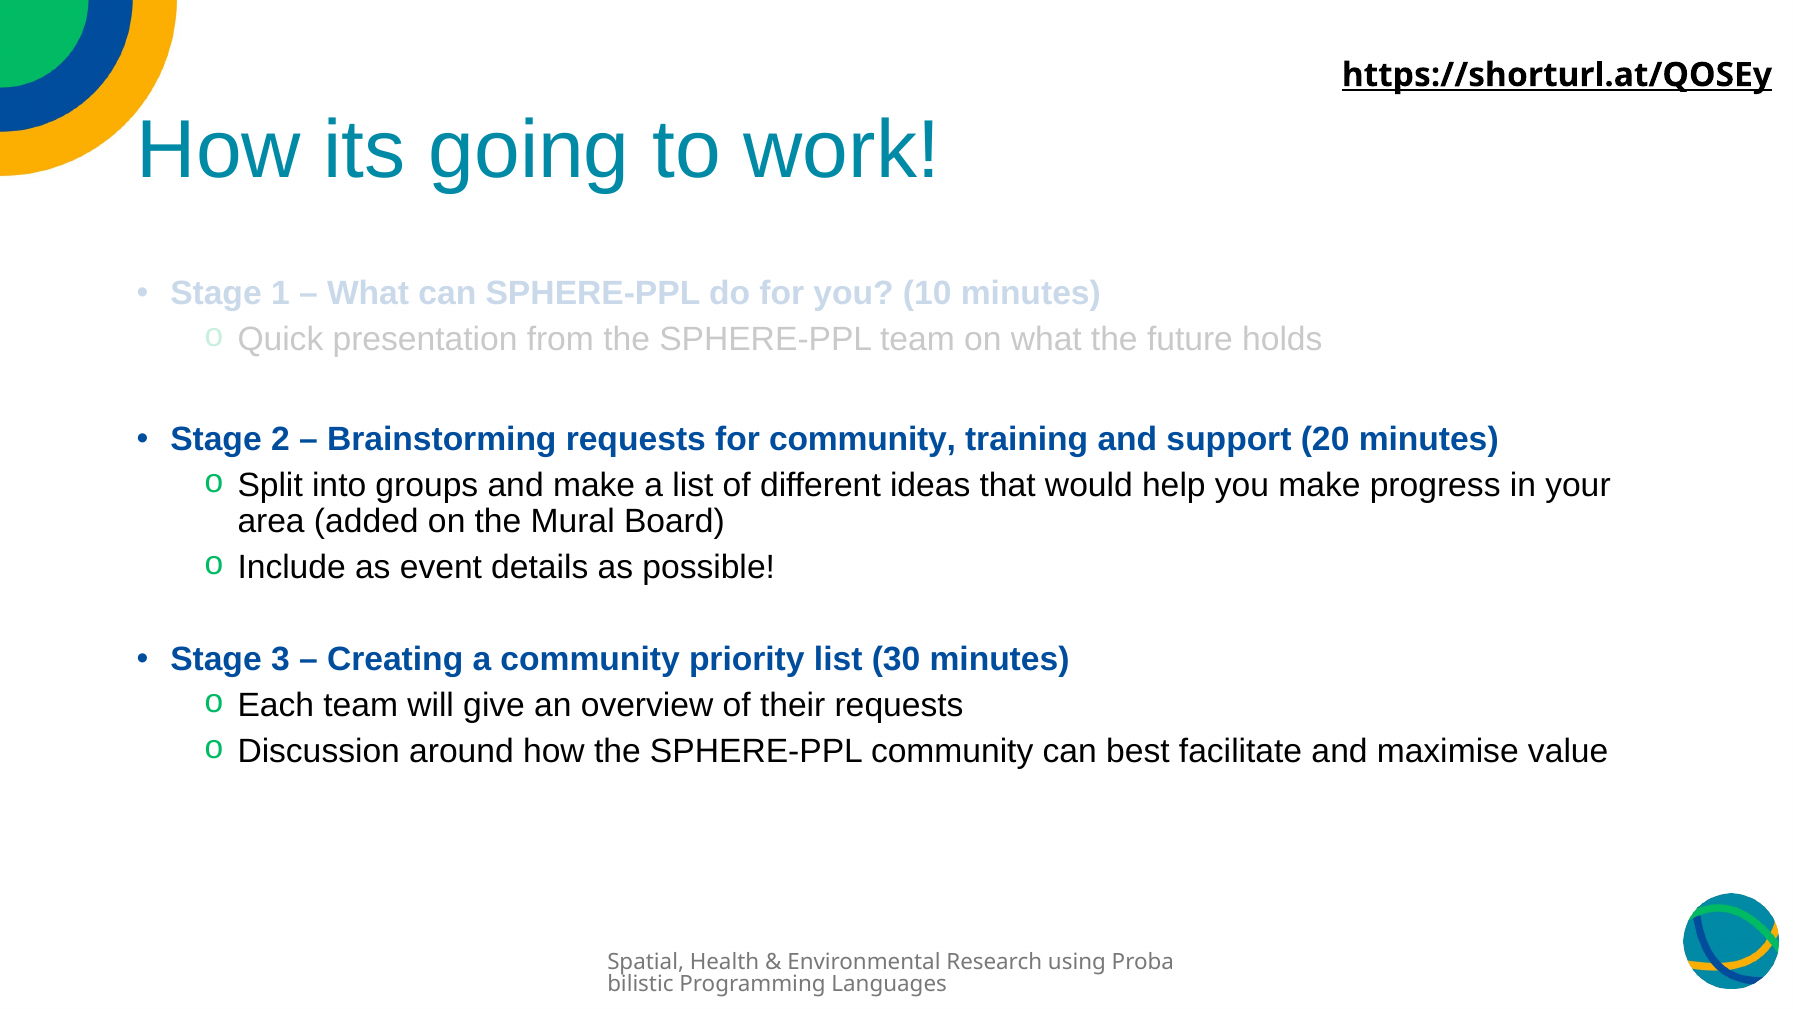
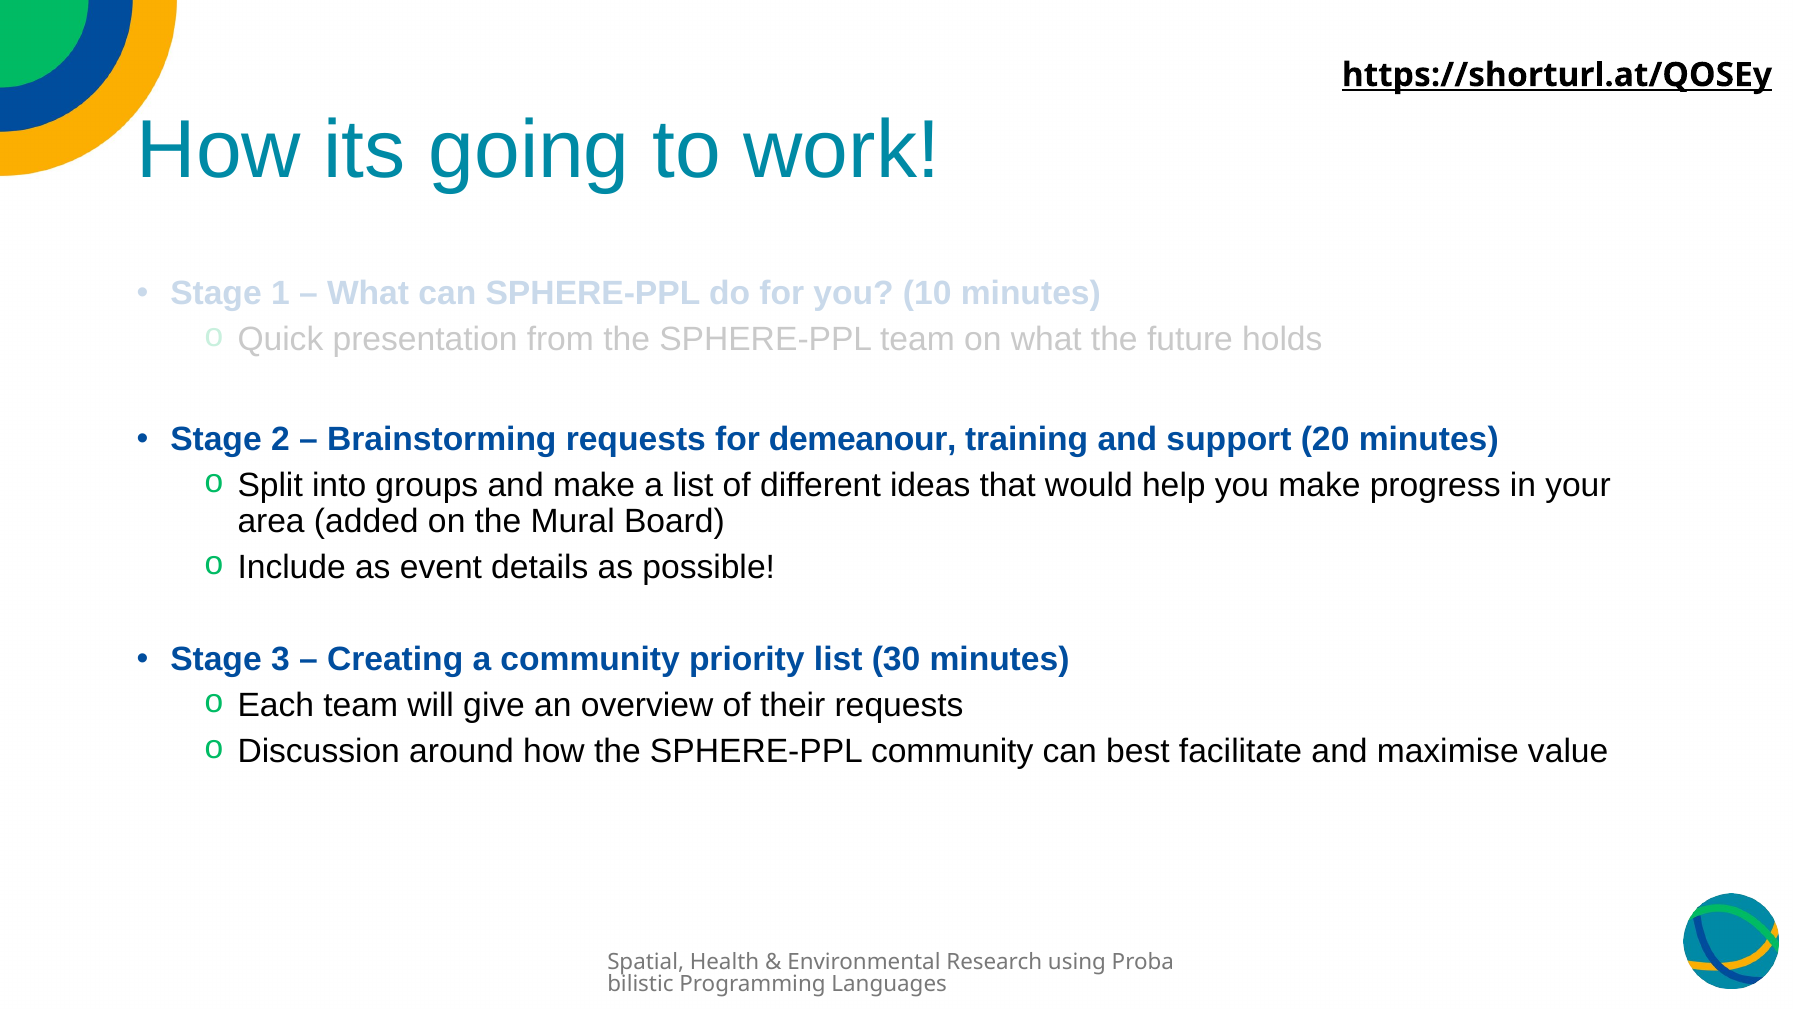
for community: community -> demeanour
